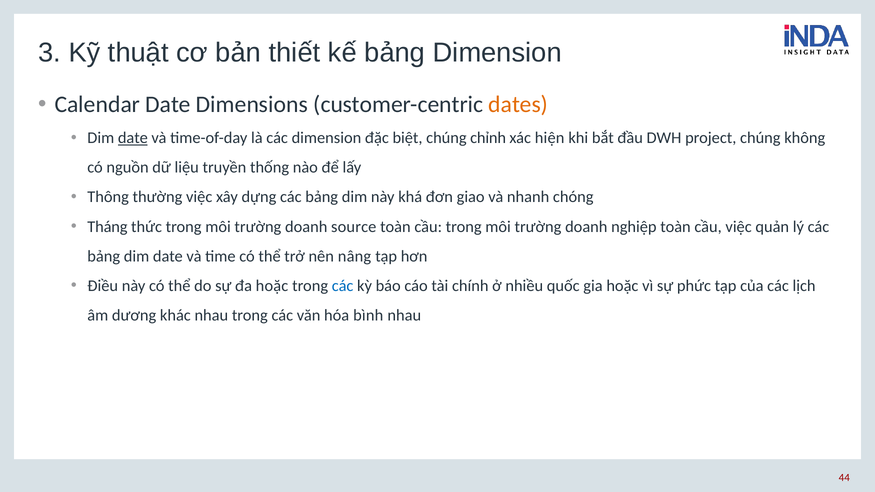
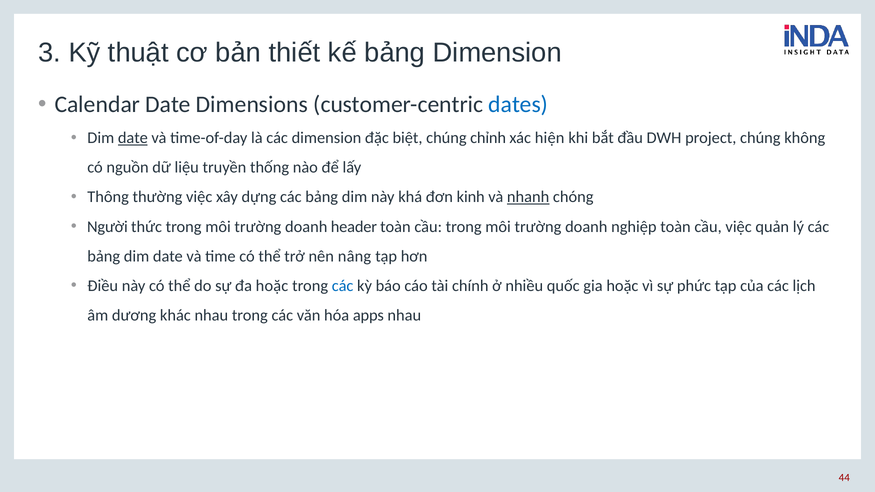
dates colour: orange -> blue
giao: giao -> kinh
nhanh underline: none -> present
Tháng: Tháng -> Người
source: source -> header
bình: bình -> apps
